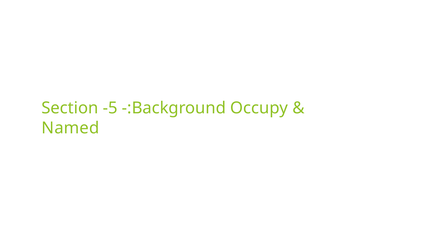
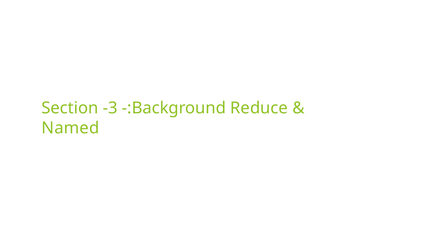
-5: -5 -> -3
Occupy: Occupy -> Reduce
